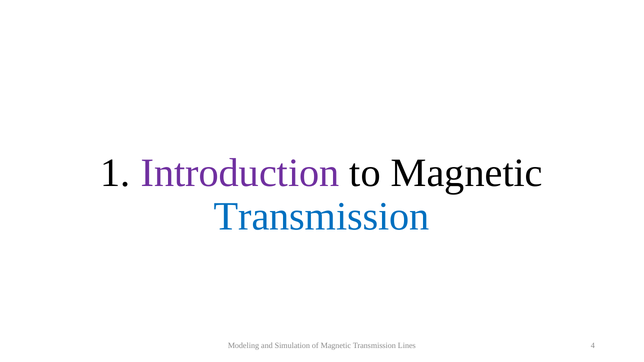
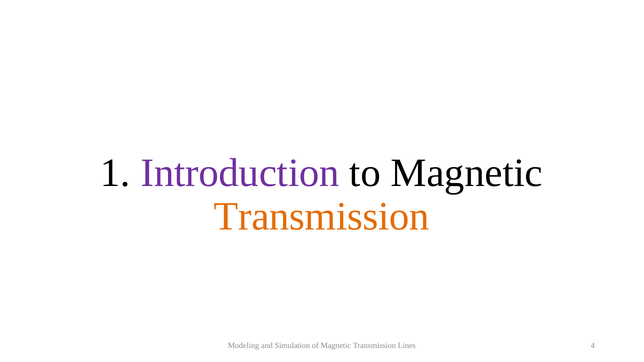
Transmission at (322, 217) colour: blue -> orange
